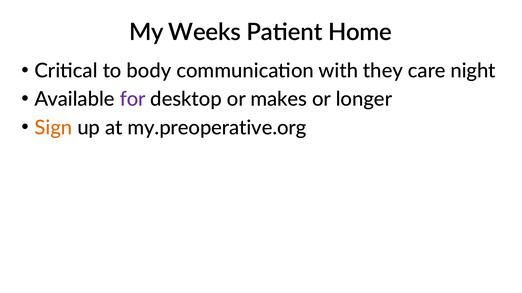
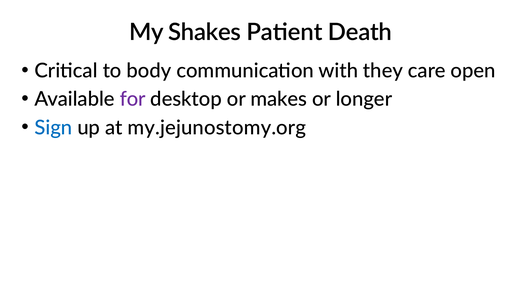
Weeks: Weeks -> Shakes
Home: Home -> Death
night: night -> open
Sign colour: orange -> blue
my.preoperative.org: my.preoperative.org -> my.jejunostomy.org
